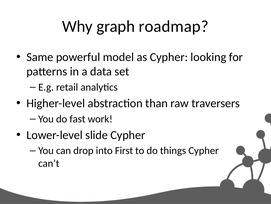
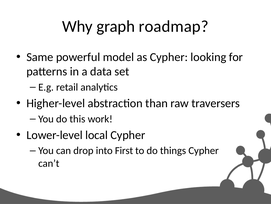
fast: fast -> this
slide: slide -> local
